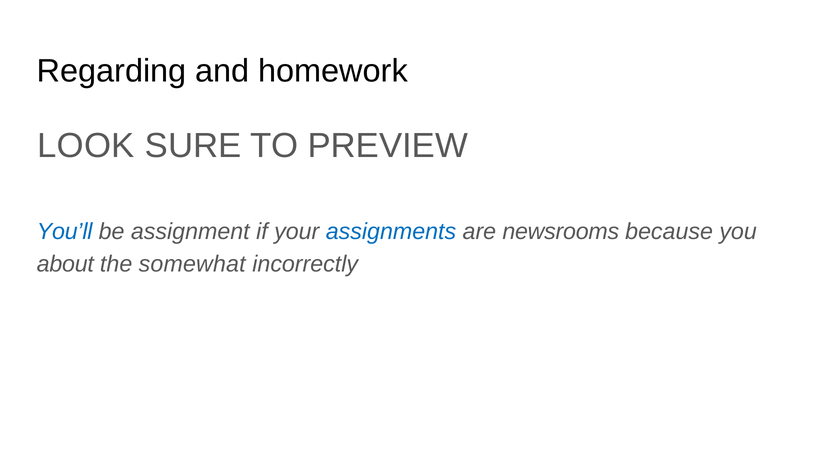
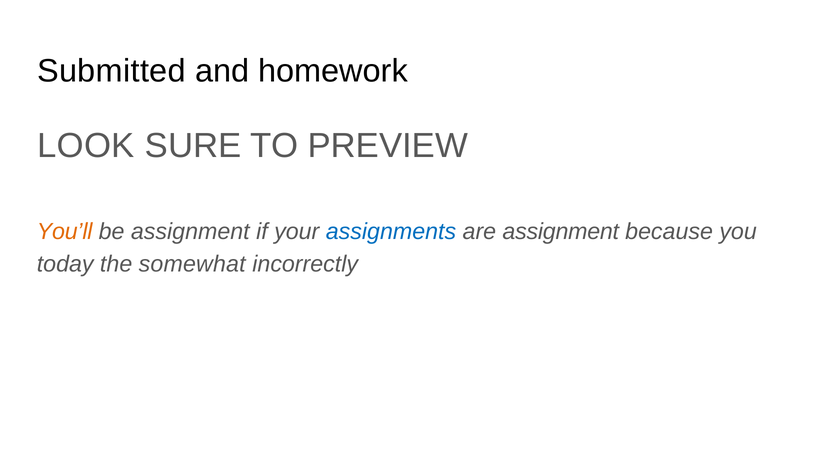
Regarding: Regarding -> Submitted
You’ll colour: blue -> orange
are newsrooms: newsrooms -> assignment
about: about -> today
